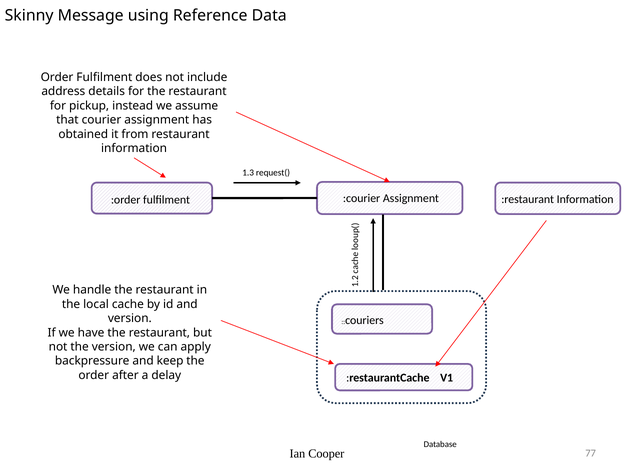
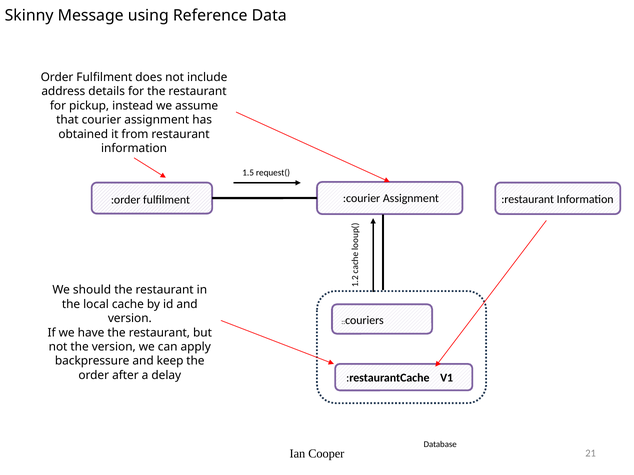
1.3: 1.3 -> 1.5
handle: handle -> should
77: 77 -> 21
